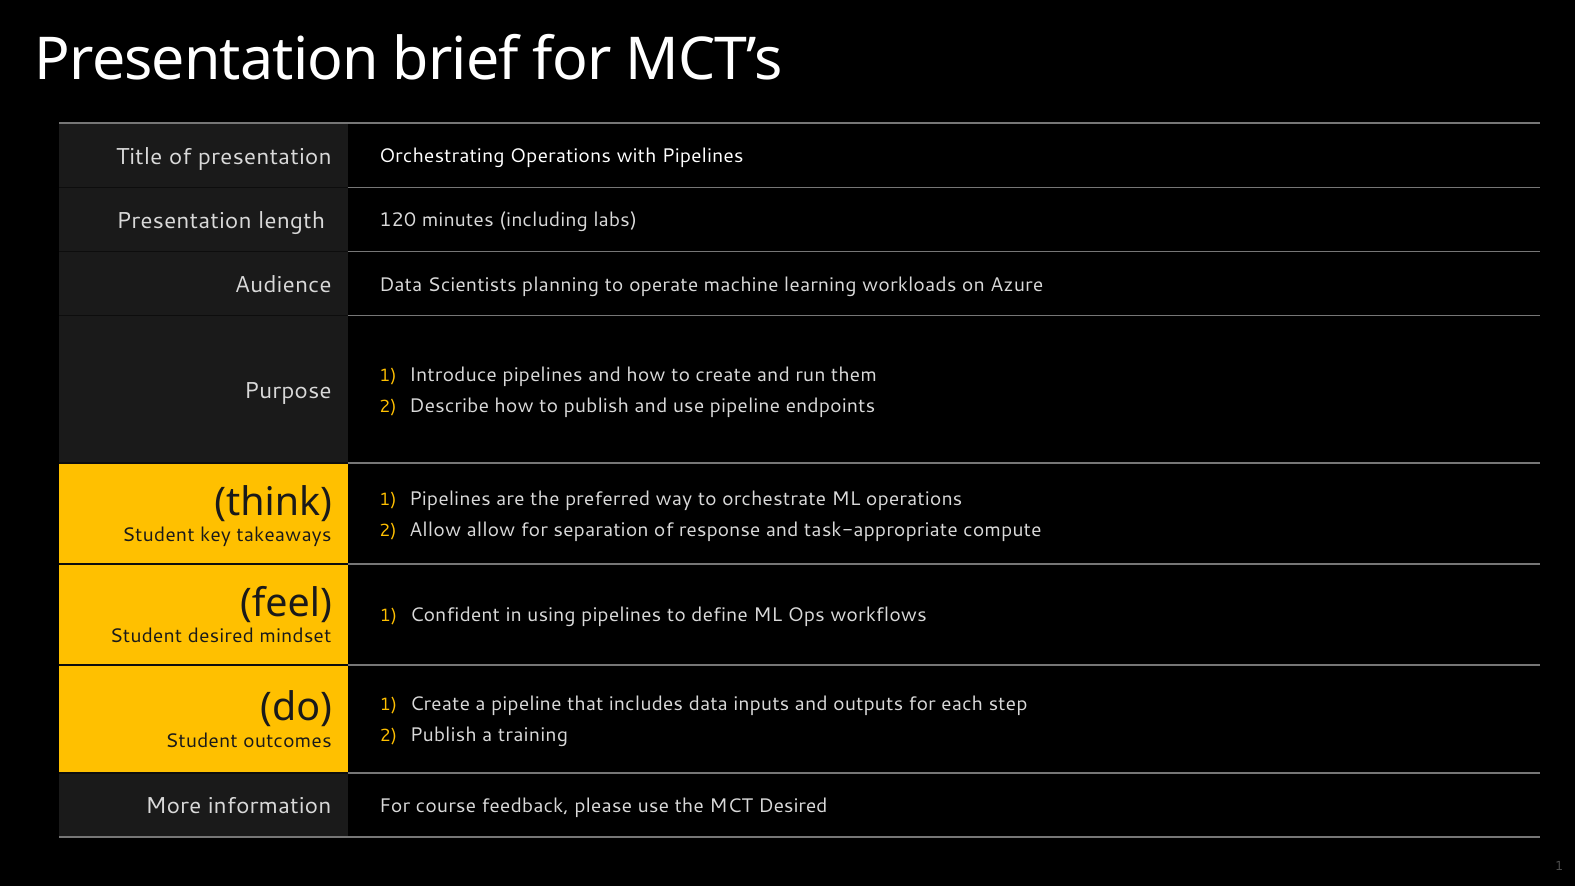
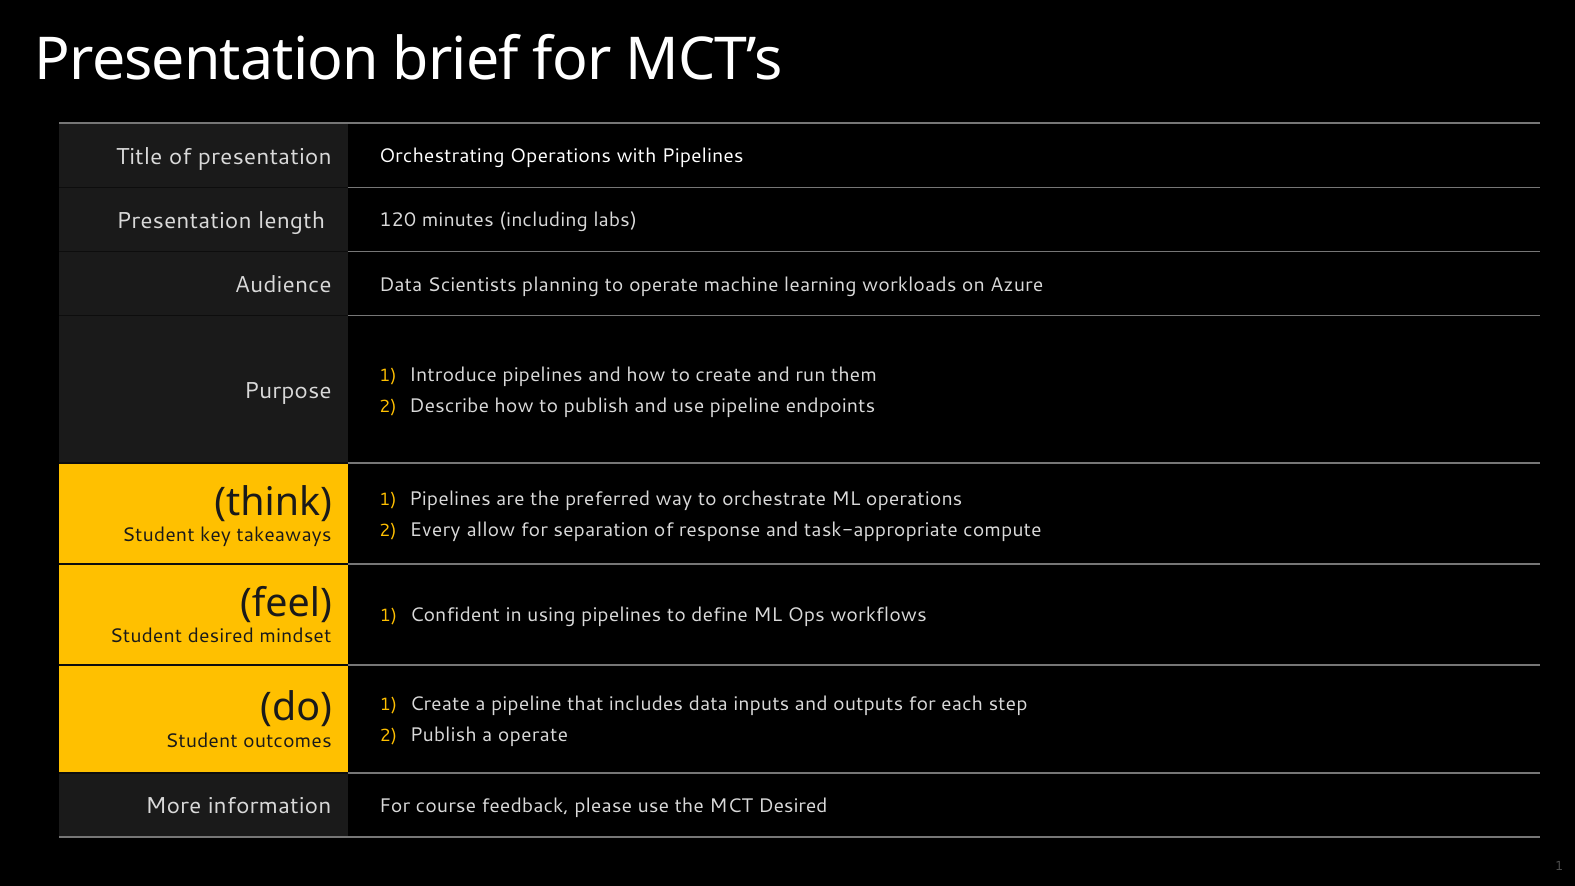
Allow at (435, 530): Allow -> Every
a training: training -> operate
